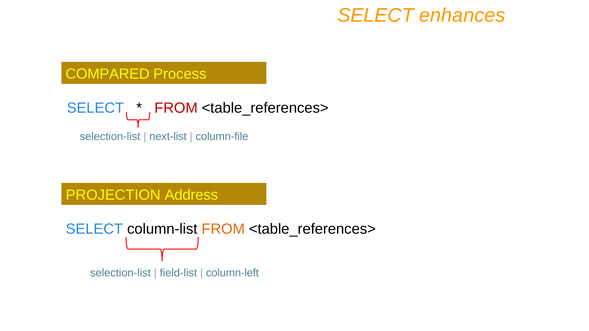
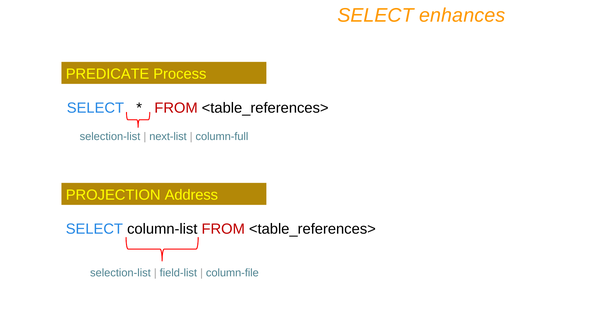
COMPARED: COMPARED -> PREDICATE
column-file: column-file -> column-full
FROM at (223, 229) colour: orange -> red
column-left: column-left -> column-file
